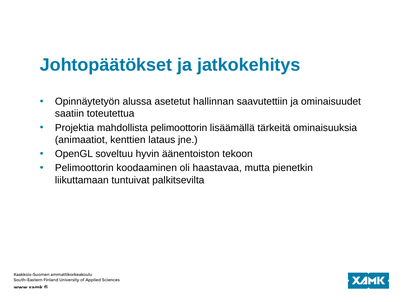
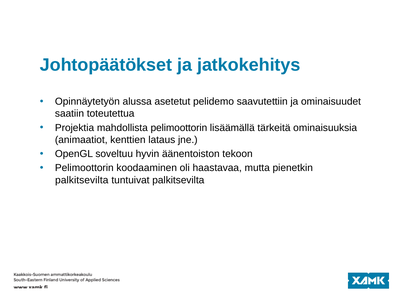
hallinnan: hallinnan -> pelidemo
liikuttamaan at (82, 180): liikuttamaan -> palkitsevilta
